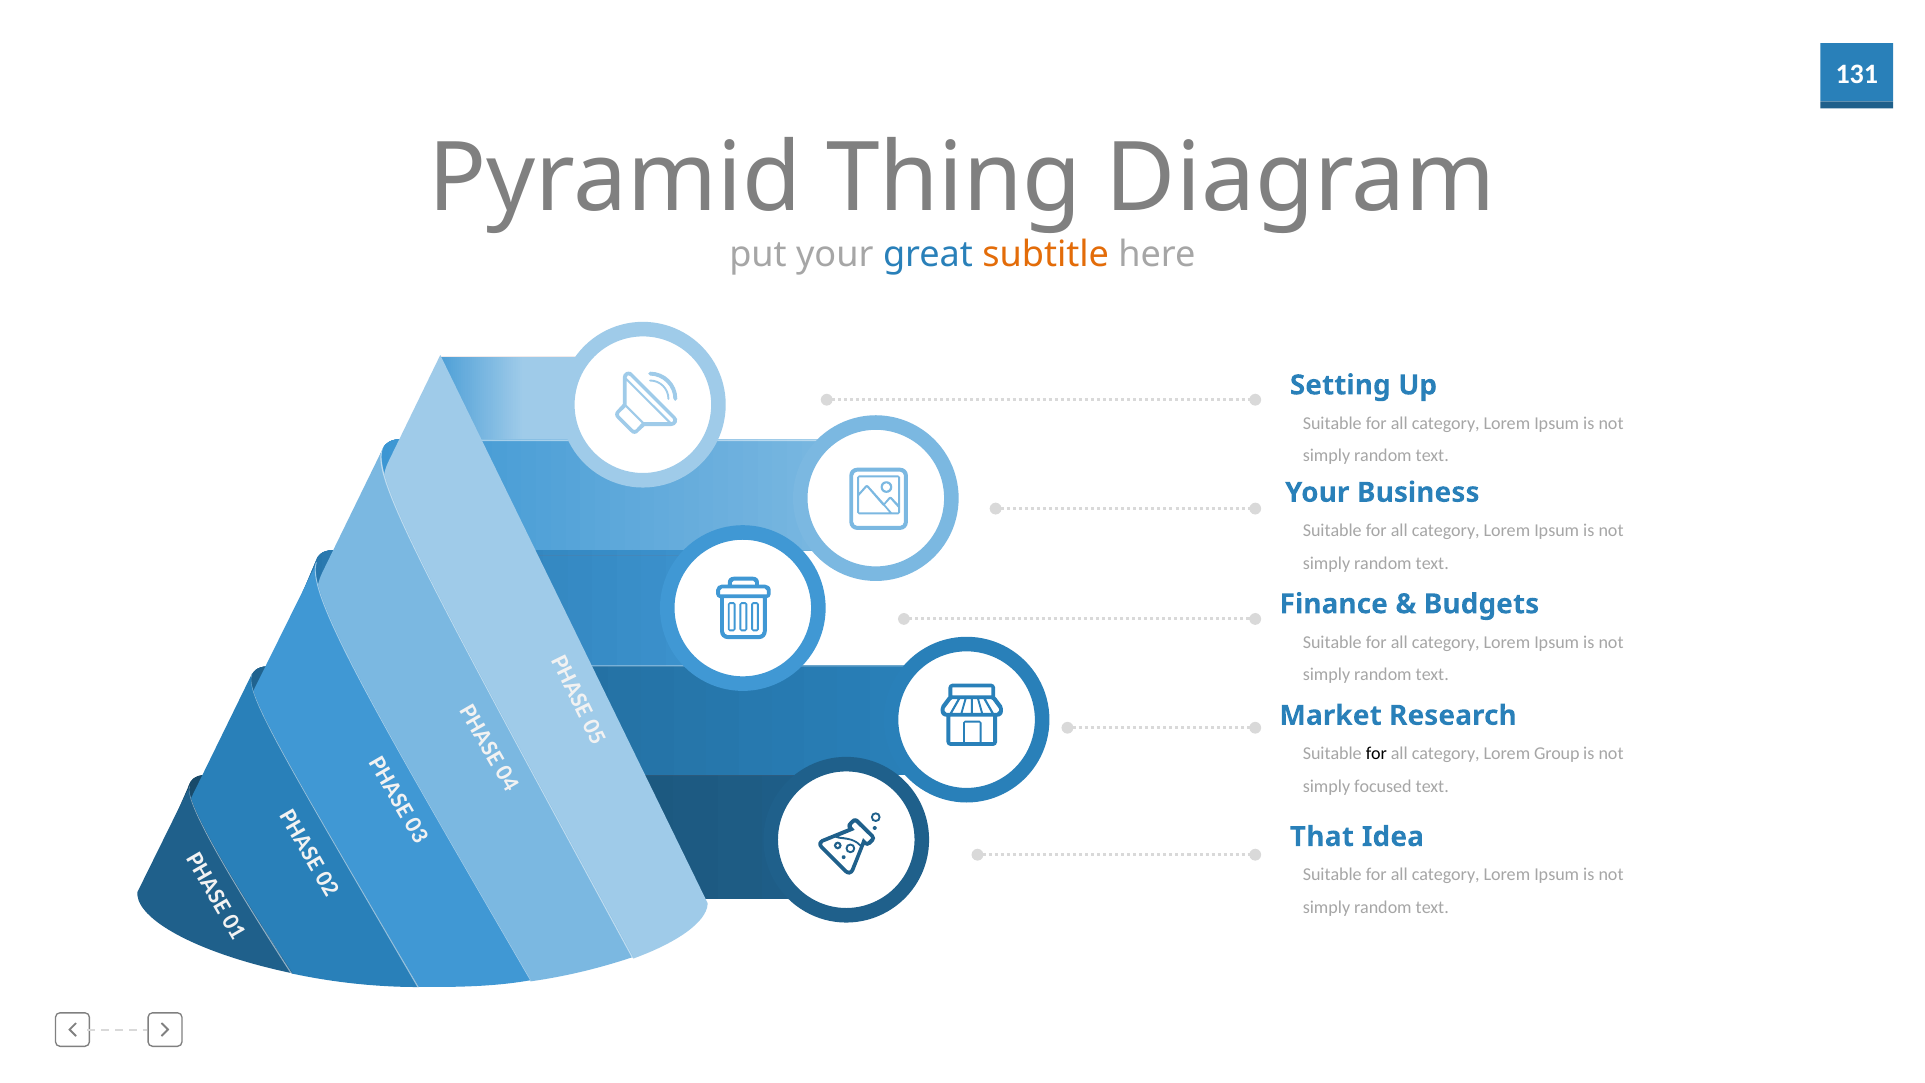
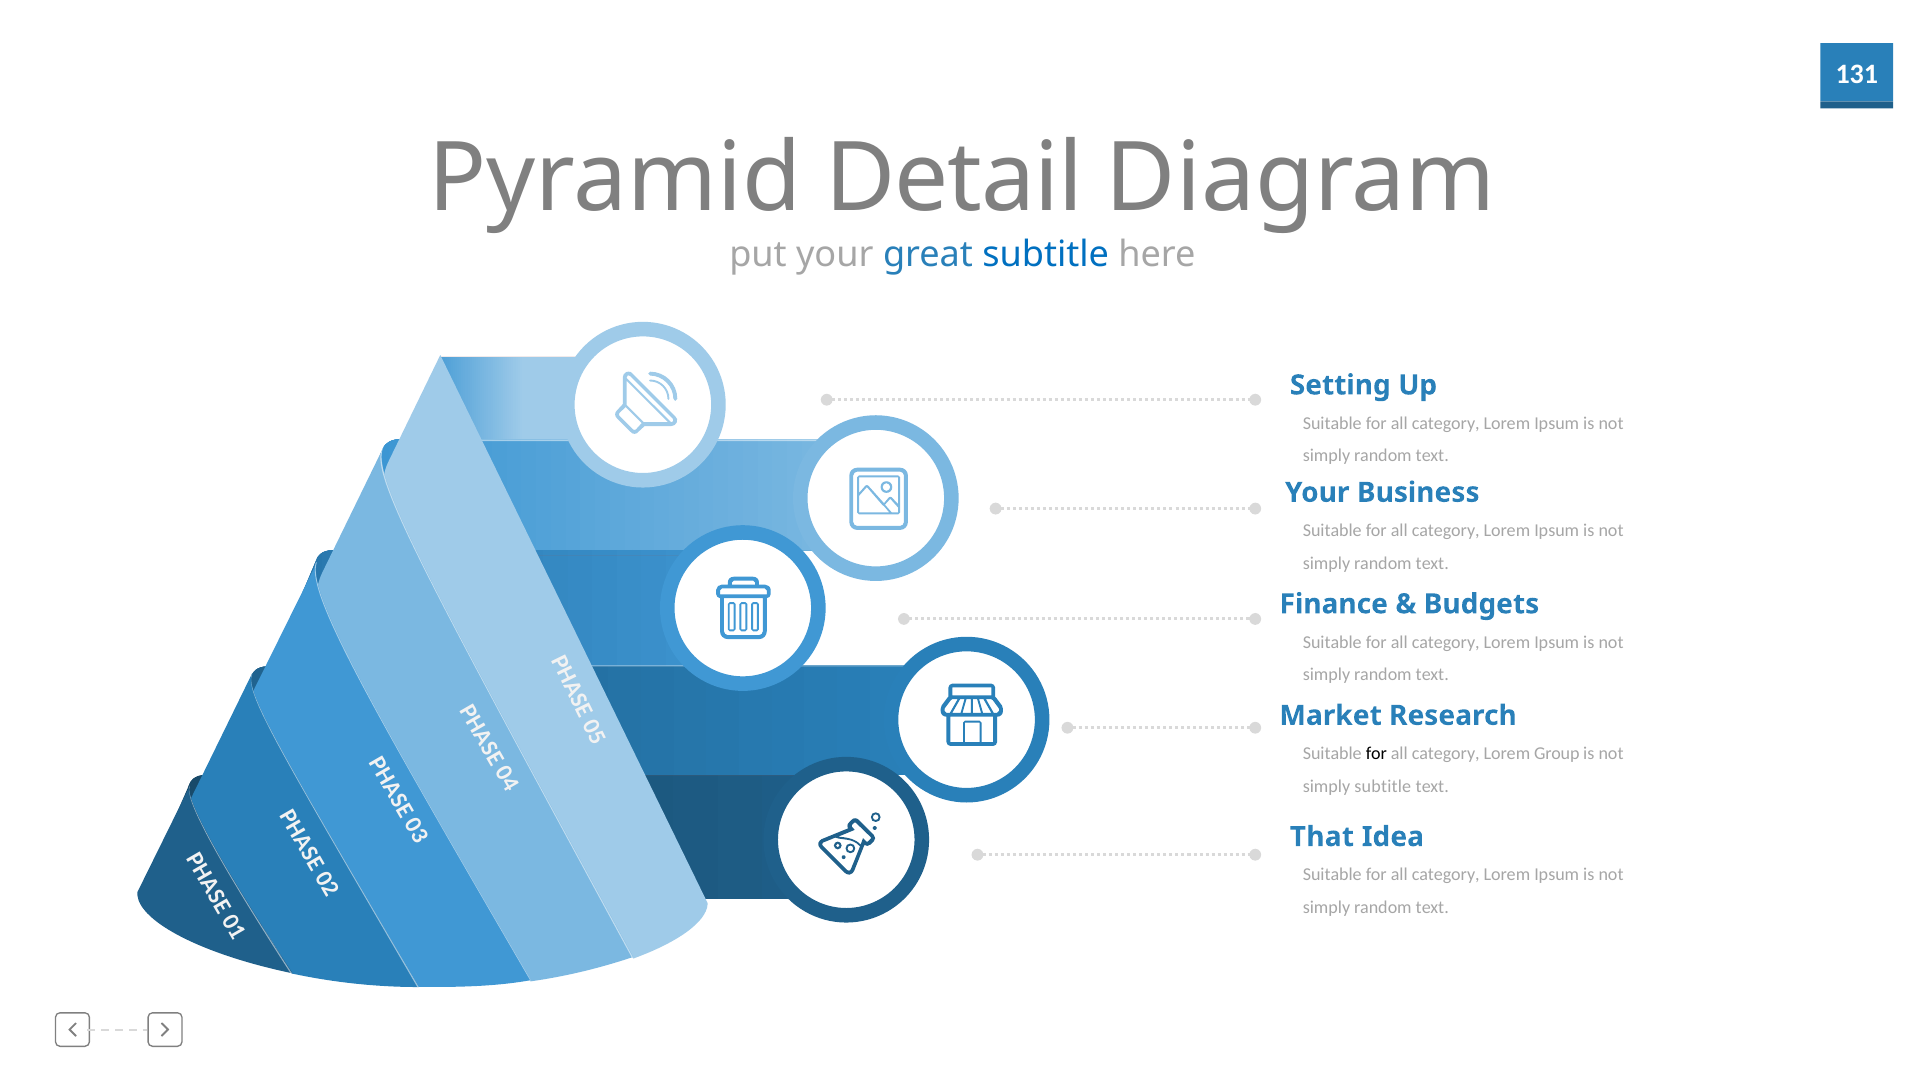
Thing: Thing -> Detail
subtitle at (1046, 255) colour: orange -> blue
simply focused: focused -> subtitle
